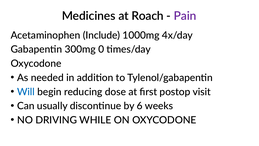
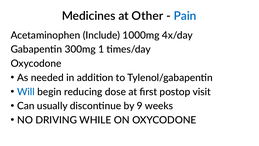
Roach: Roach -> Other
Pain colour: purple -> blue
0: 0 -> 1
6: 6 -> 9
